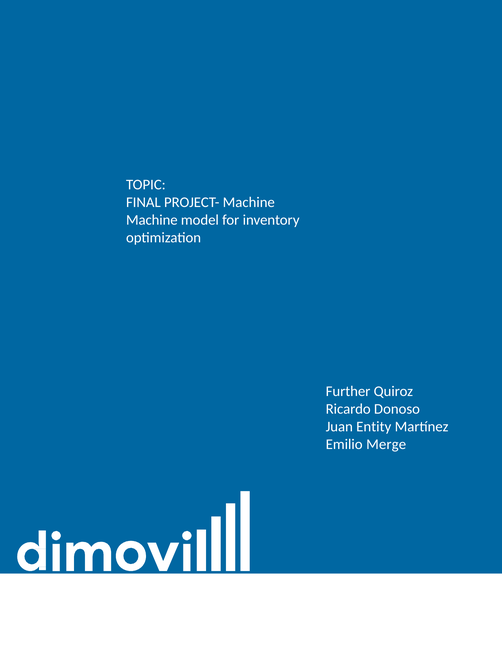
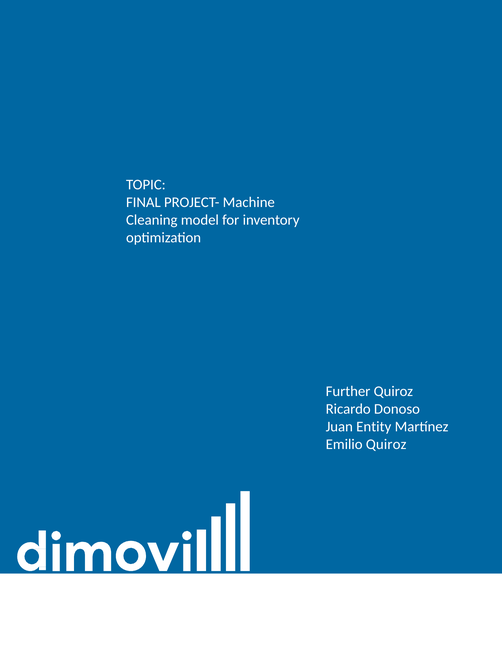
Machine at (152, 220): Machine -> Cleaning
Emilio Merge: Merge -> Quiroz
